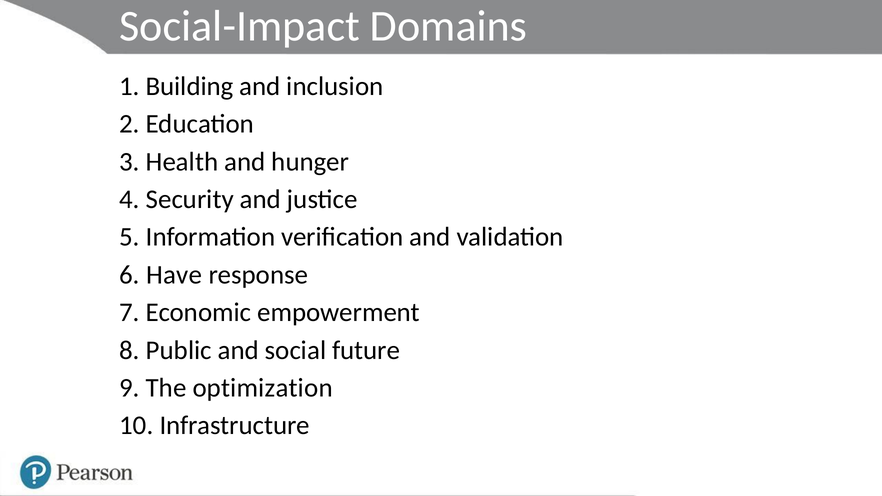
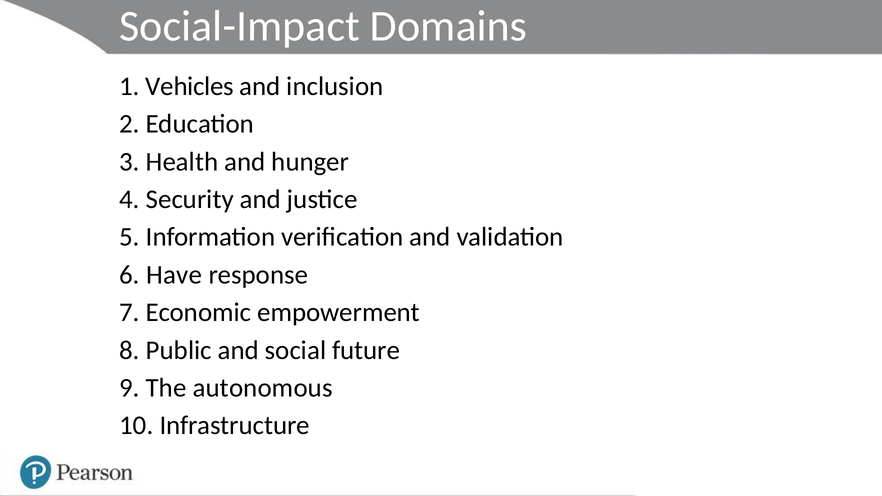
Building: Building -> Vehicles
optimization: optimization -> autonomous
